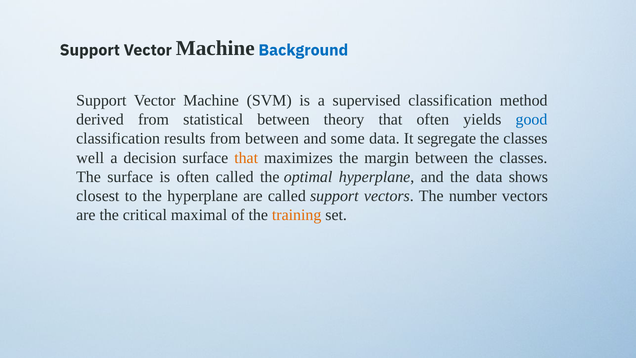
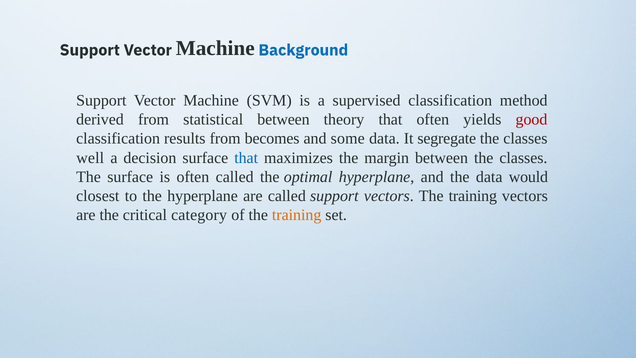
good colour: blue -> red
from between: between -> becomes
that at (246, 158) colour: orange -> blue
shows: shows -> would
vectors The number: number -> training
maximal: maximal -> category
